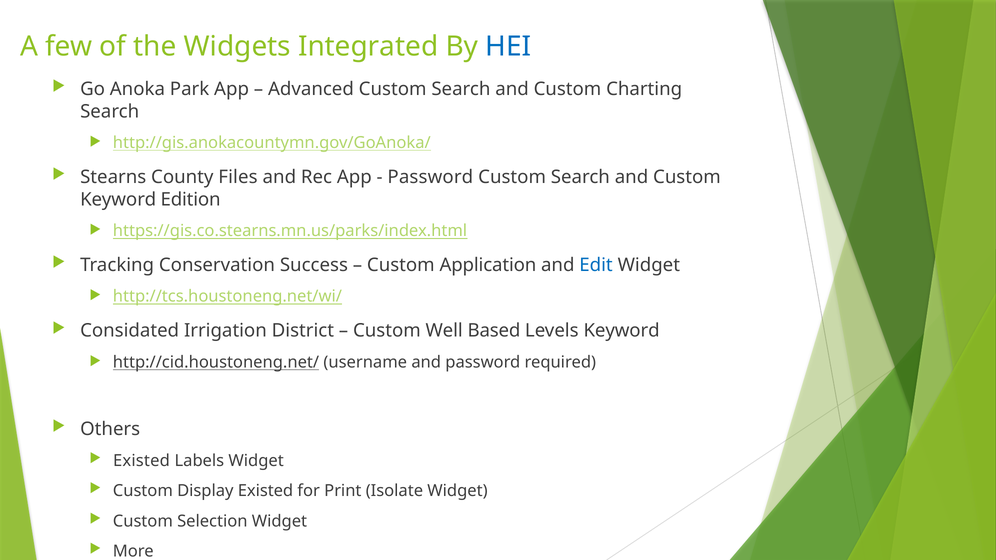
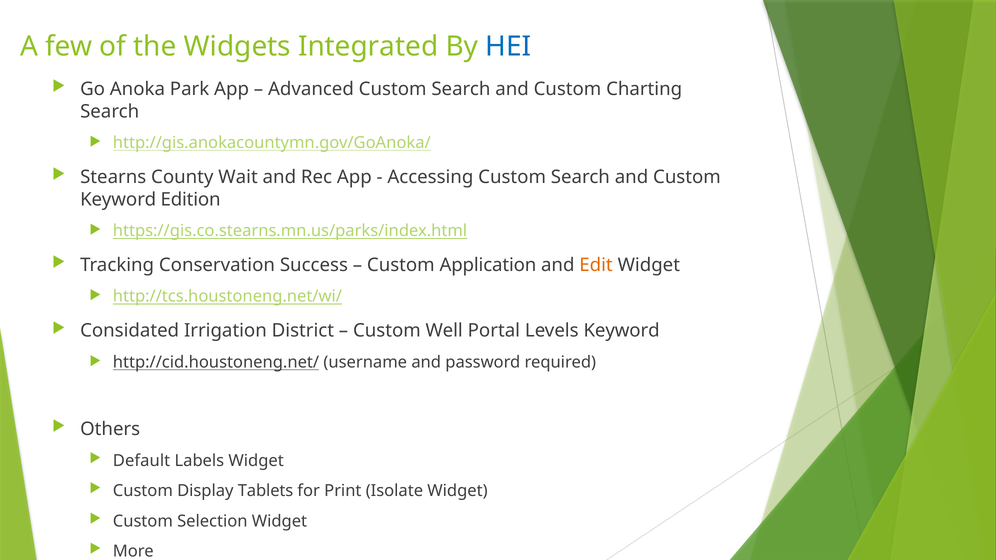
Files: Files -> Wait
Password at (430, 177): Password -> Accessing
Edit colour: blue -> orange
Based: Based -> Portal
Existed at (141, 461): Existed -> Default
Display Existed: Existed -> Tablets
